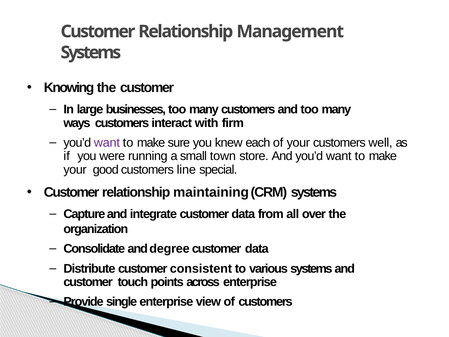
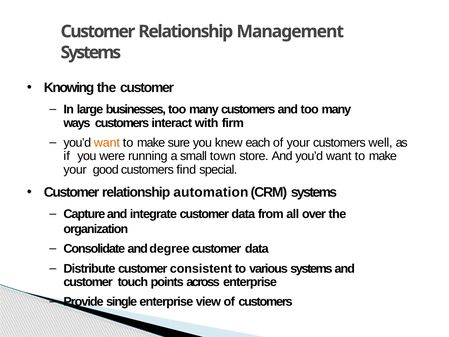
want at (107, 143) colour: purple -> orange
line: line -> find
maintaining: maintaining -> automation
